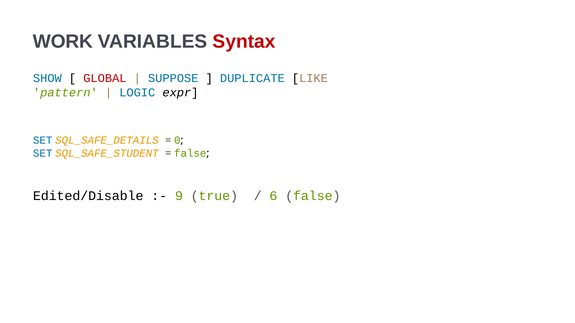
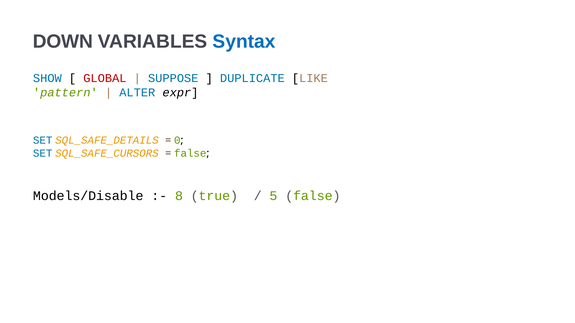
WORK: WORK -> DOWN
Syntax colour: red -> blue
LOGIC: LOGIC -> ALTER
SQL_SAFE_STUDENT: SQL_SAFE_STUDENT -> SQL_SAFE_CURSORS
Edited/Disable: Edited/Disable -> Models/Disable
9: 9 -> 8
6: 6 -> 5
